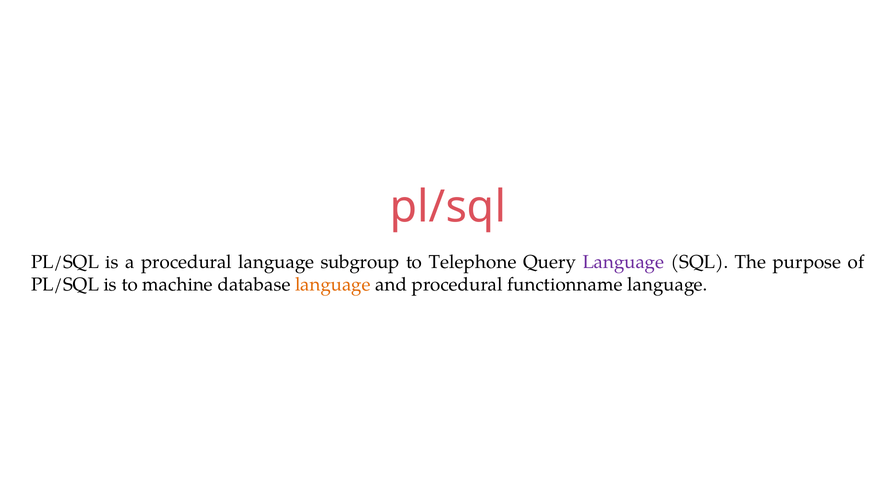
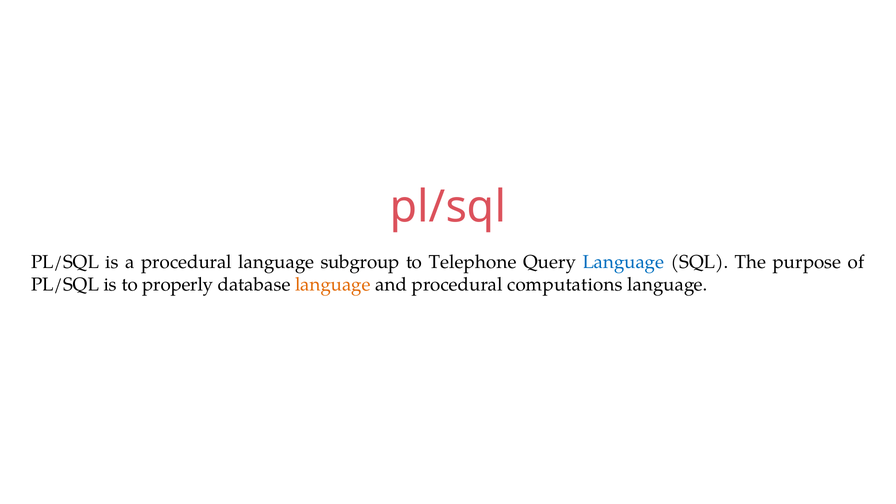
Language at (623, 262) colour: purple -> blue
machine: machine -> properly
functionname: functionname -> computations
